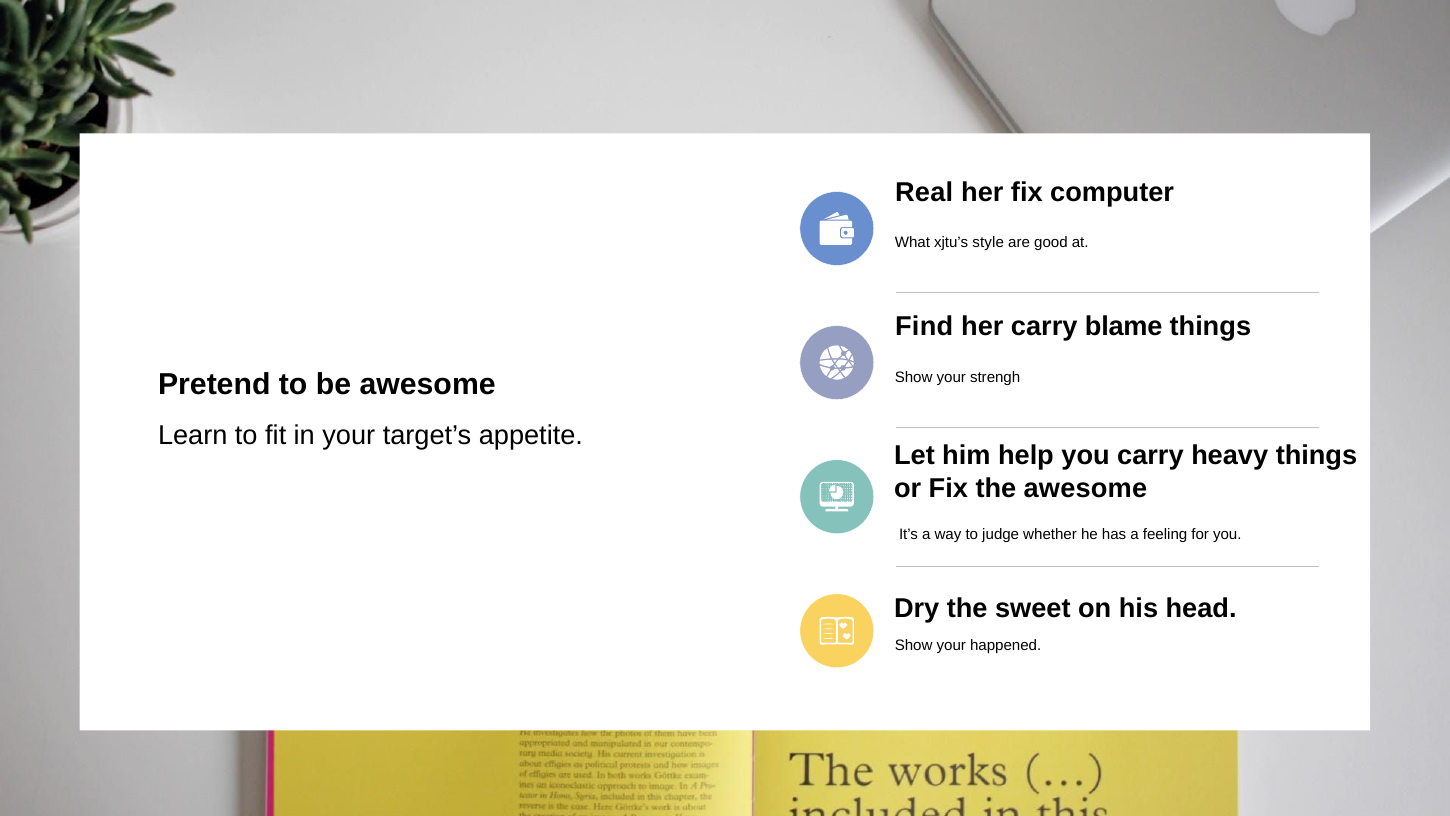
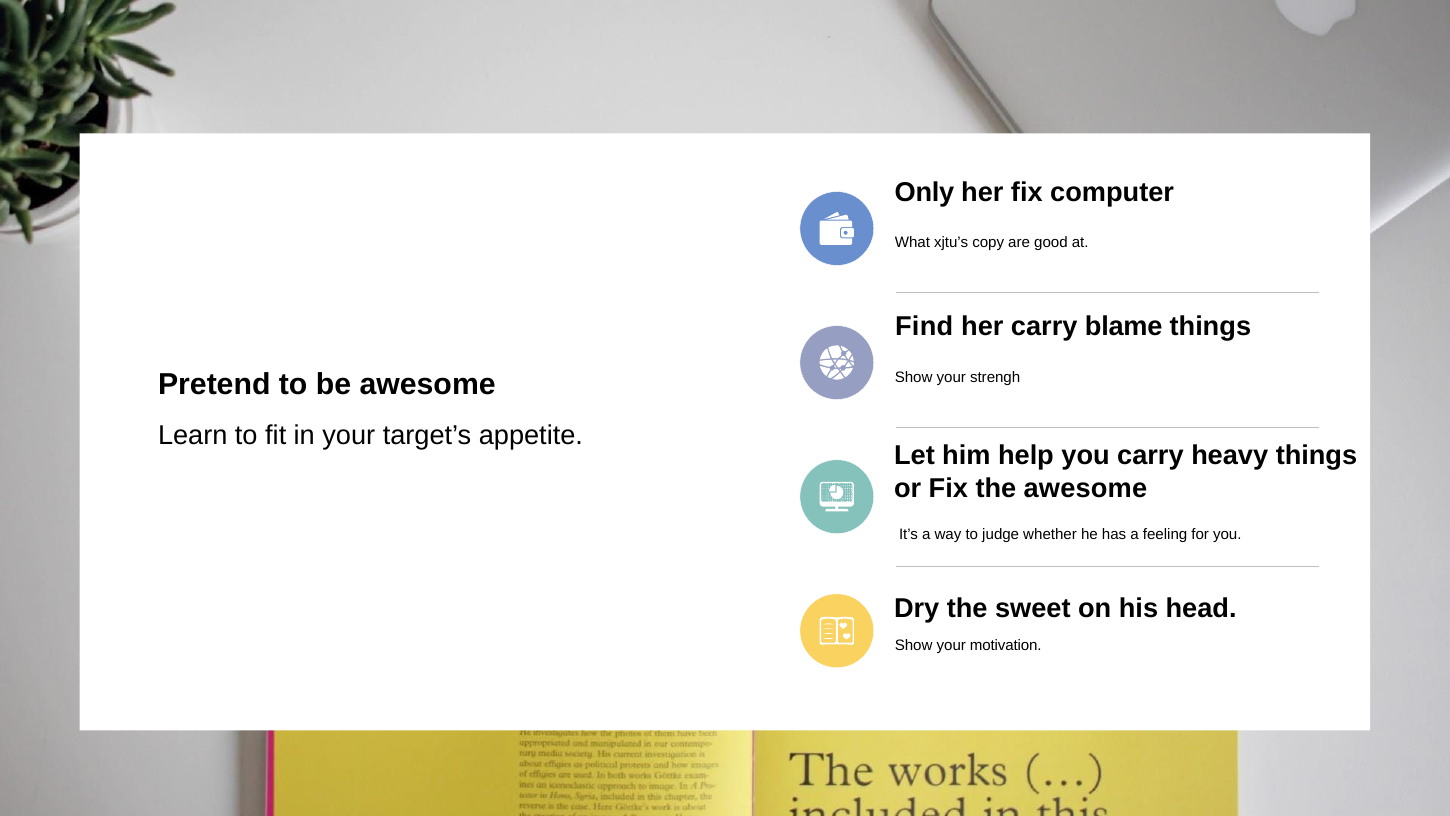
Real: Real -> Only
style: style -> copy
happened: happened -> motivation
